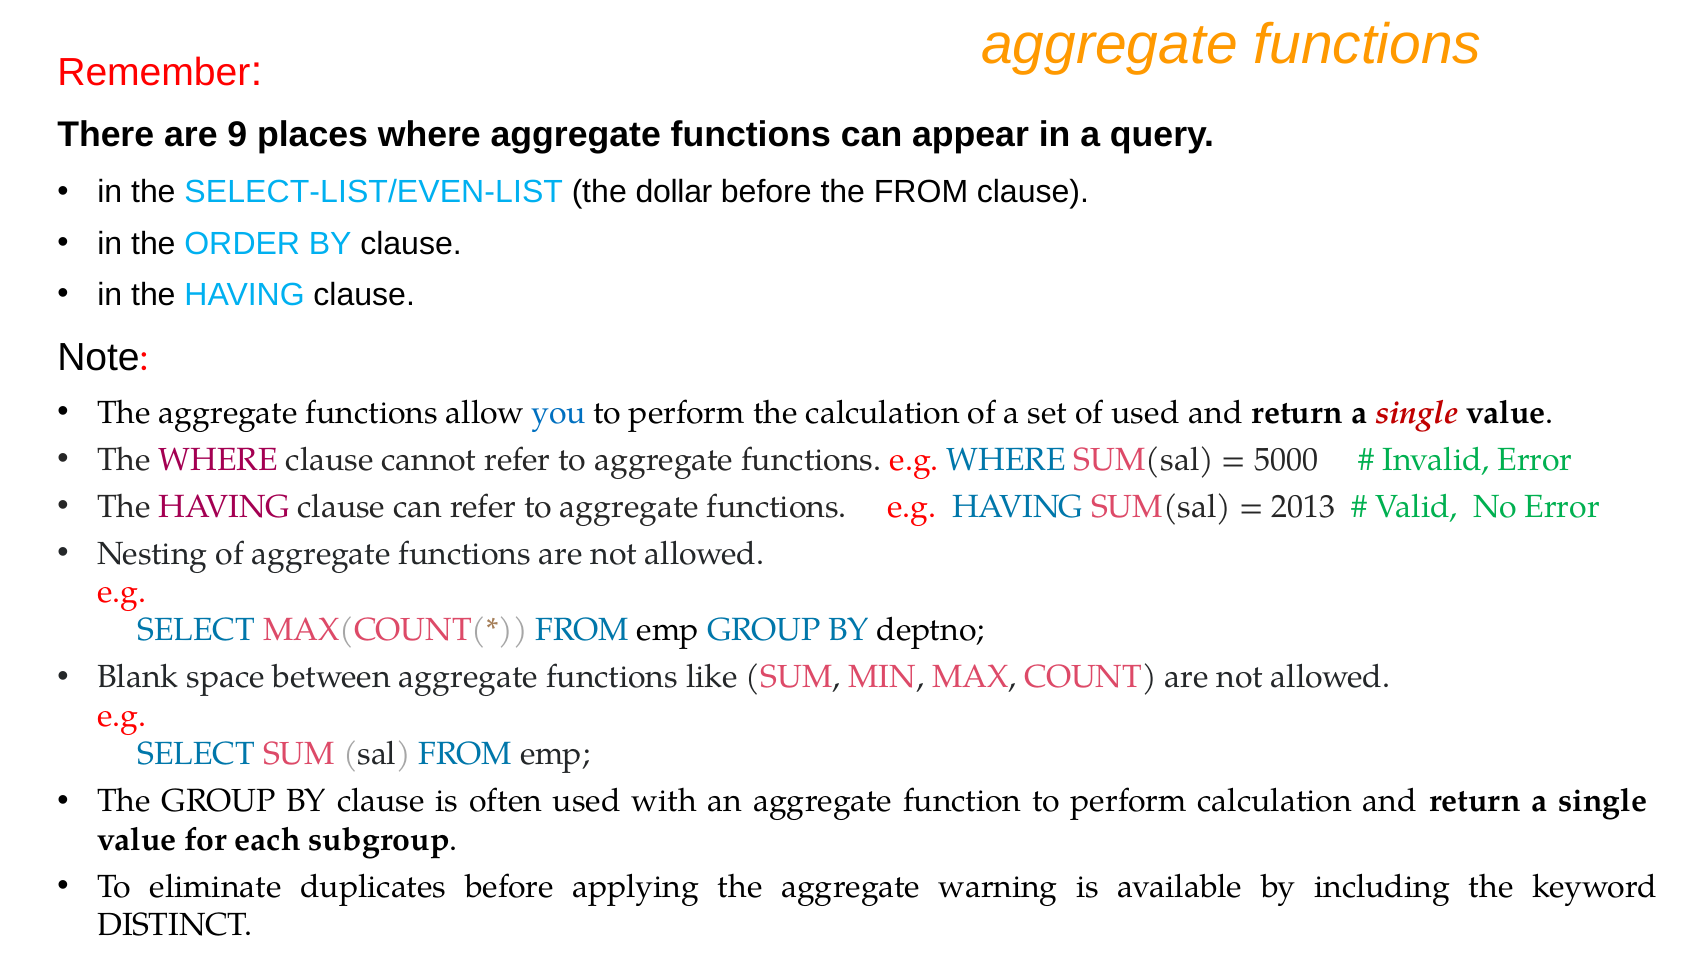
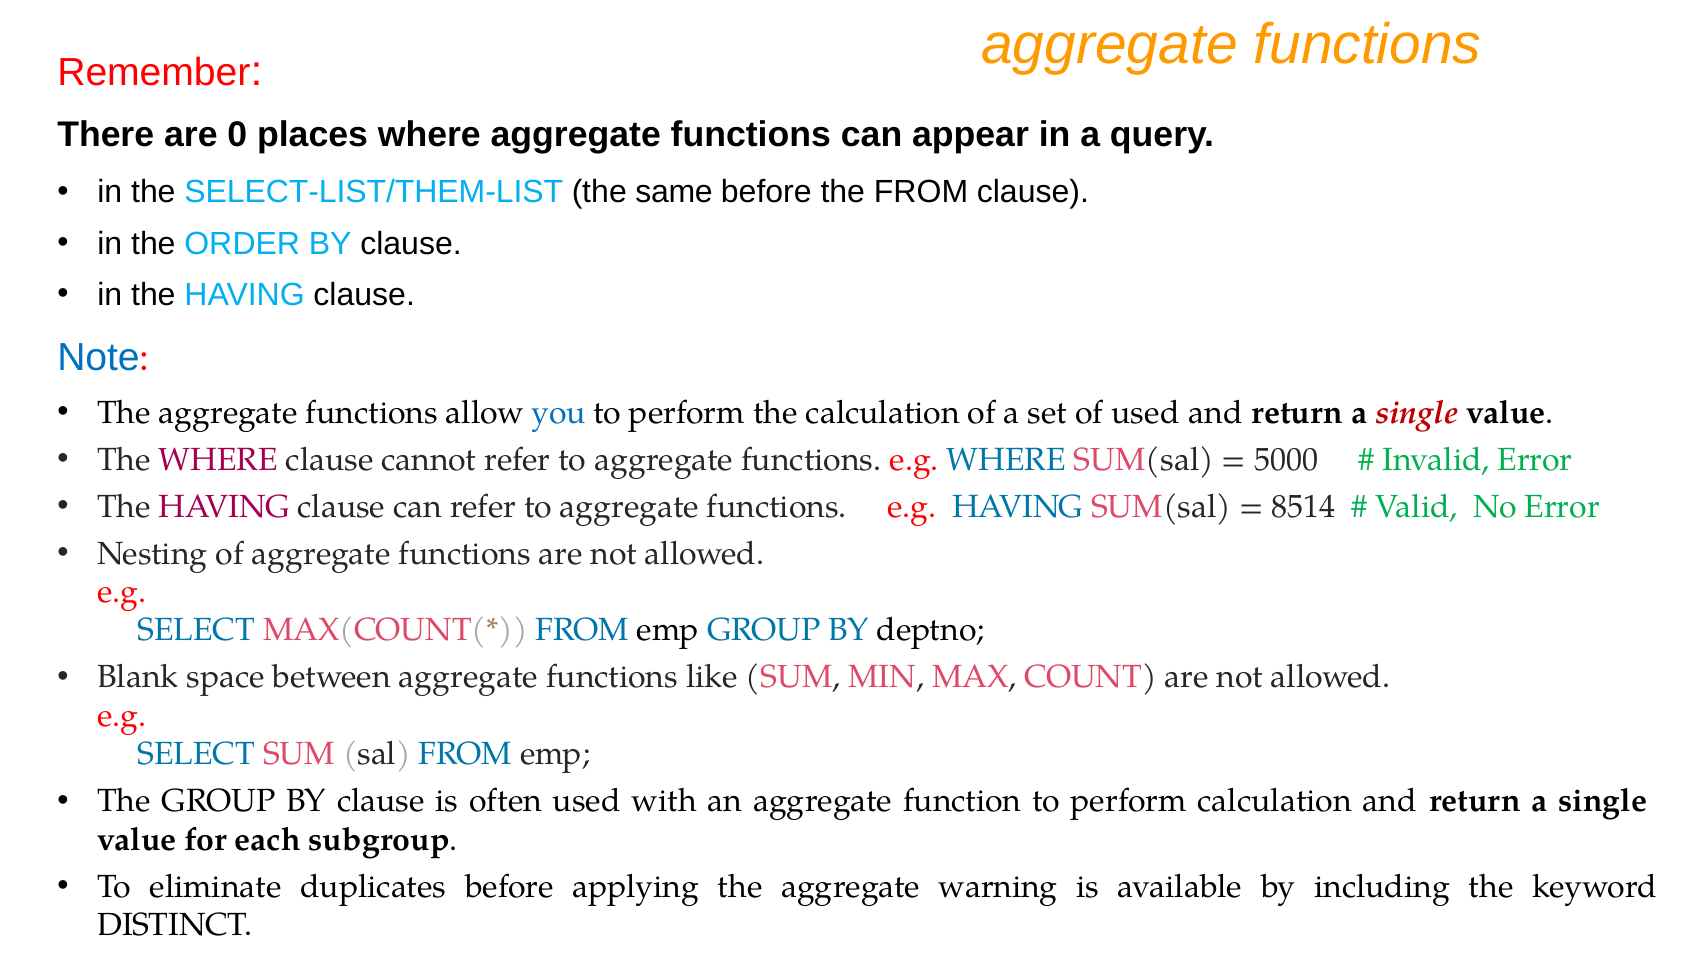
9: 9 -> 0
SELECT-LIST/EVEN-LIST: SELECT-LIST/EVEN-LIST -> SELECT-LIST/THEM-LIST
dollar: dollar -> same
Note colour: black -> blue
2013: 2013 -> 8514
